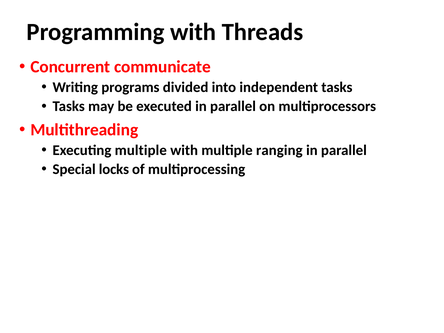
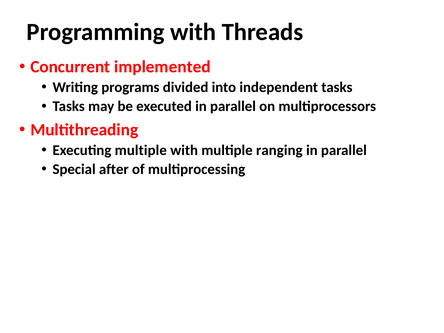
communicate: communicate -> implemented
locks: locks -> after
